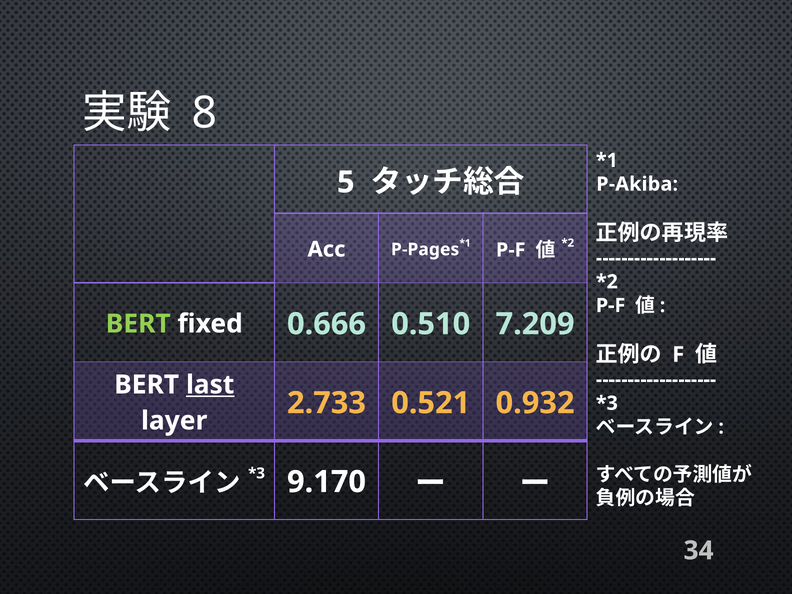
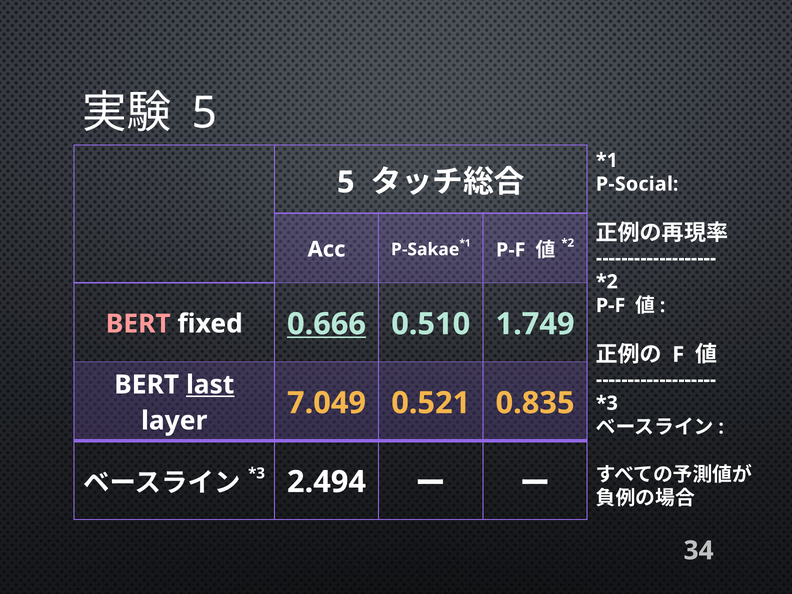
8 at (205, 113): 8 -> 5
P-Akiba: P-Akiba -> P-Social
P-Pages: P-Pages -> P-Sakae
BERT at (138, 324) colour: light green -> pink
0.666 underline: none -> present
7.209: 7.209 -> 1.749
2.733: 2.733 -> 7.049
0.932: 0.932 -> 0.835
9.170: 9.170 -> 2.494
